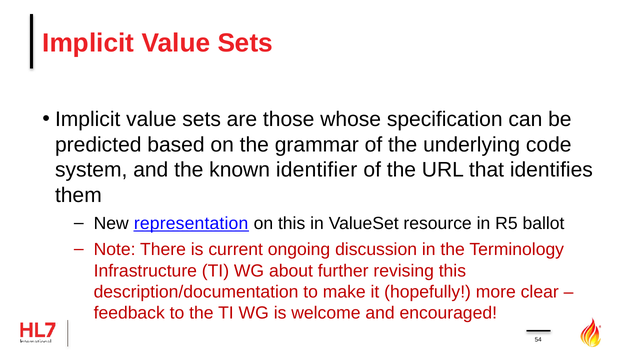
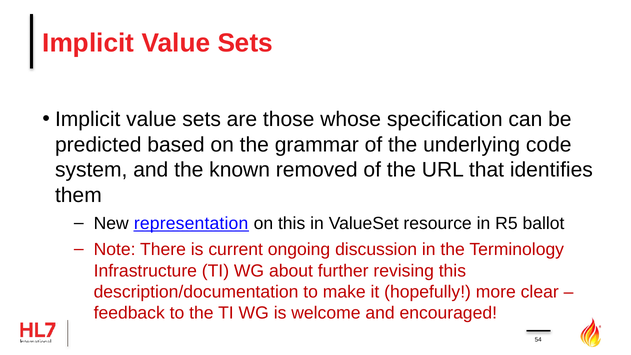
identifier: identifier -> removed
